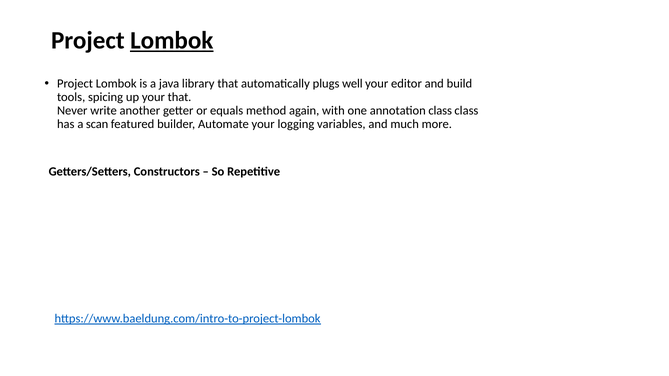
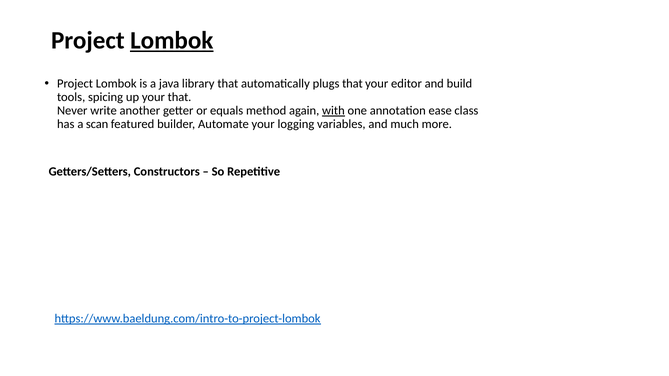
plugs well: well -> that
with underline: none -> present
annotation class: class -> ease
